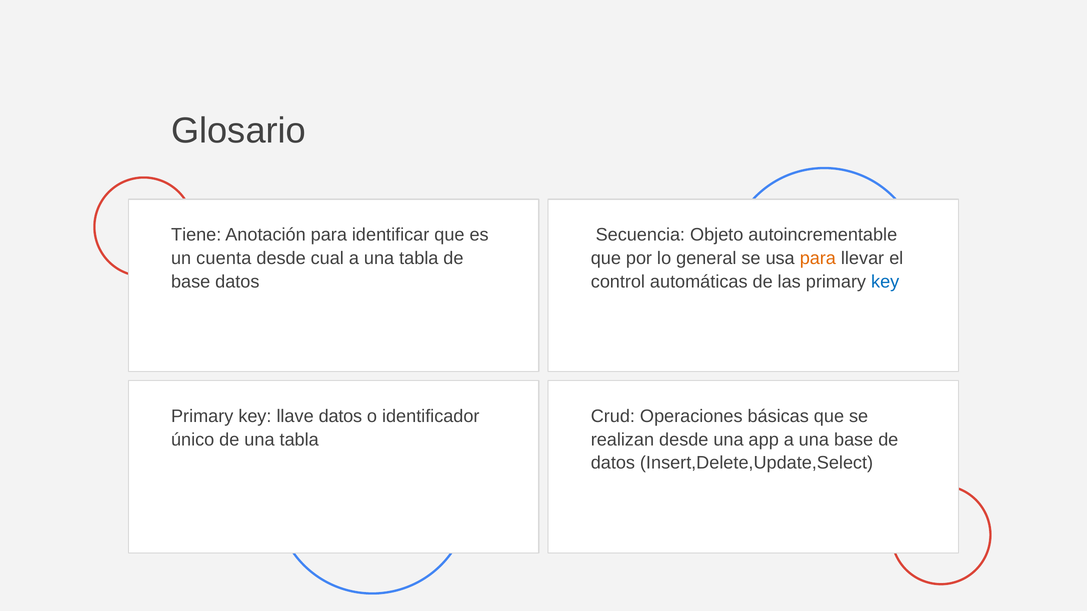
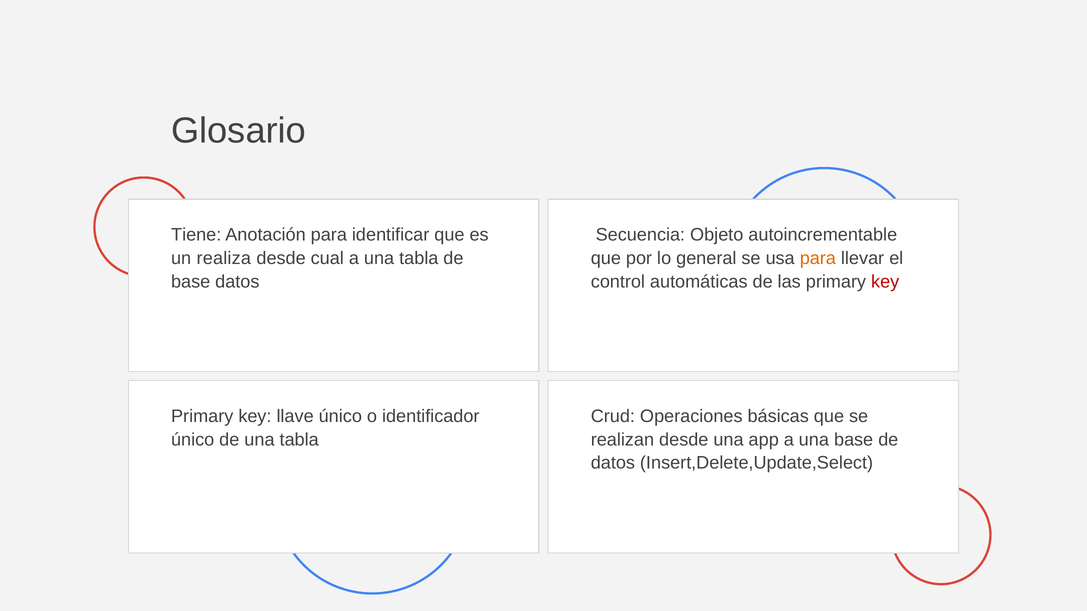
cuenta: cuenta -> realiza
key at (885, 282) colour: blue -> red
llave datos: datos -> único
